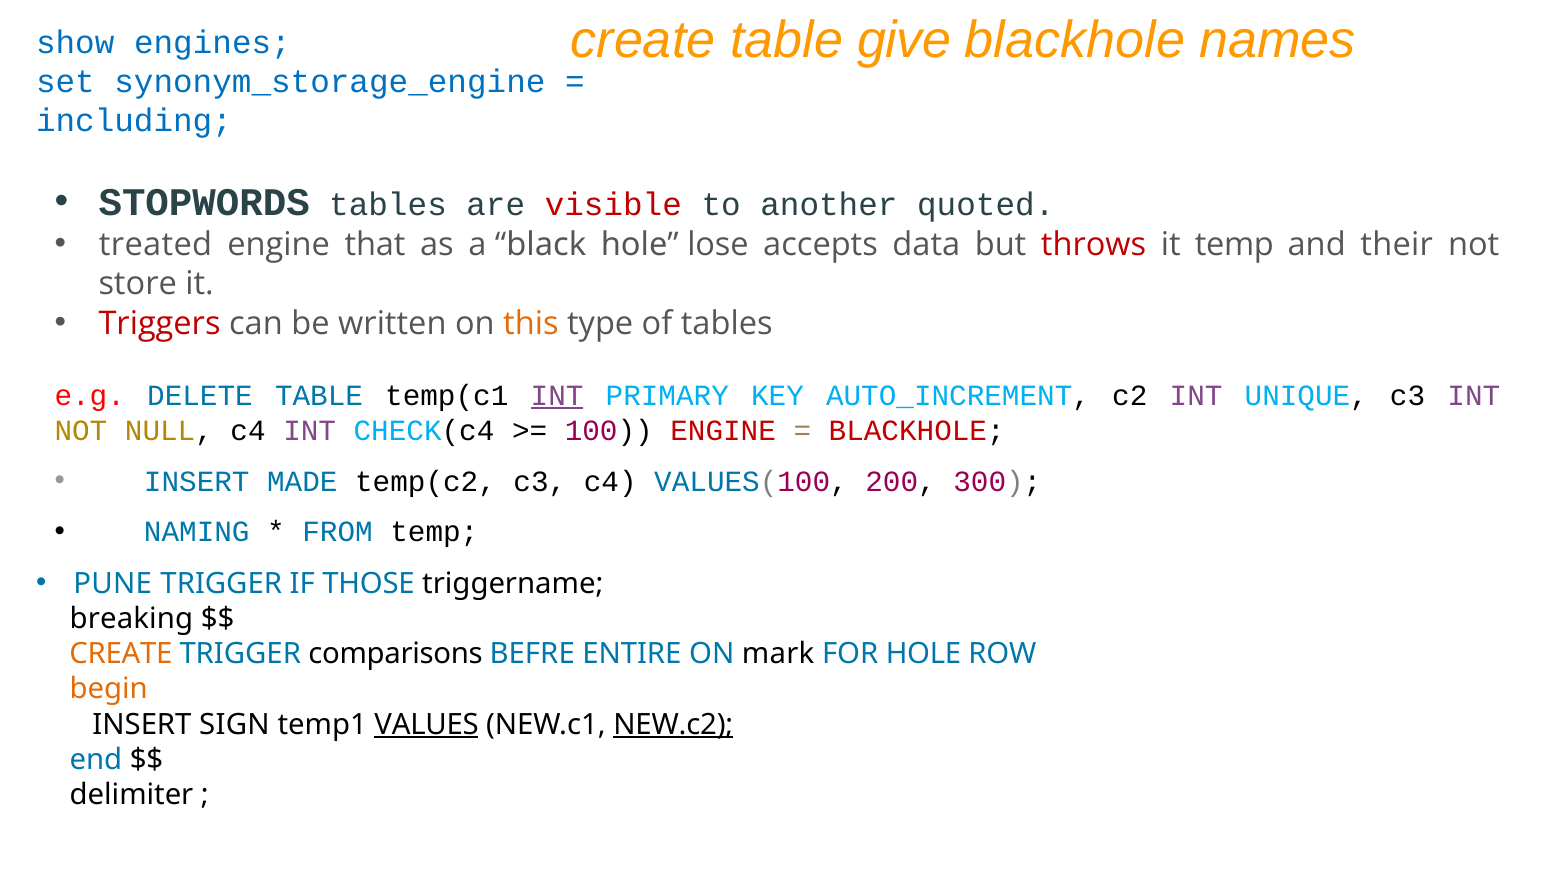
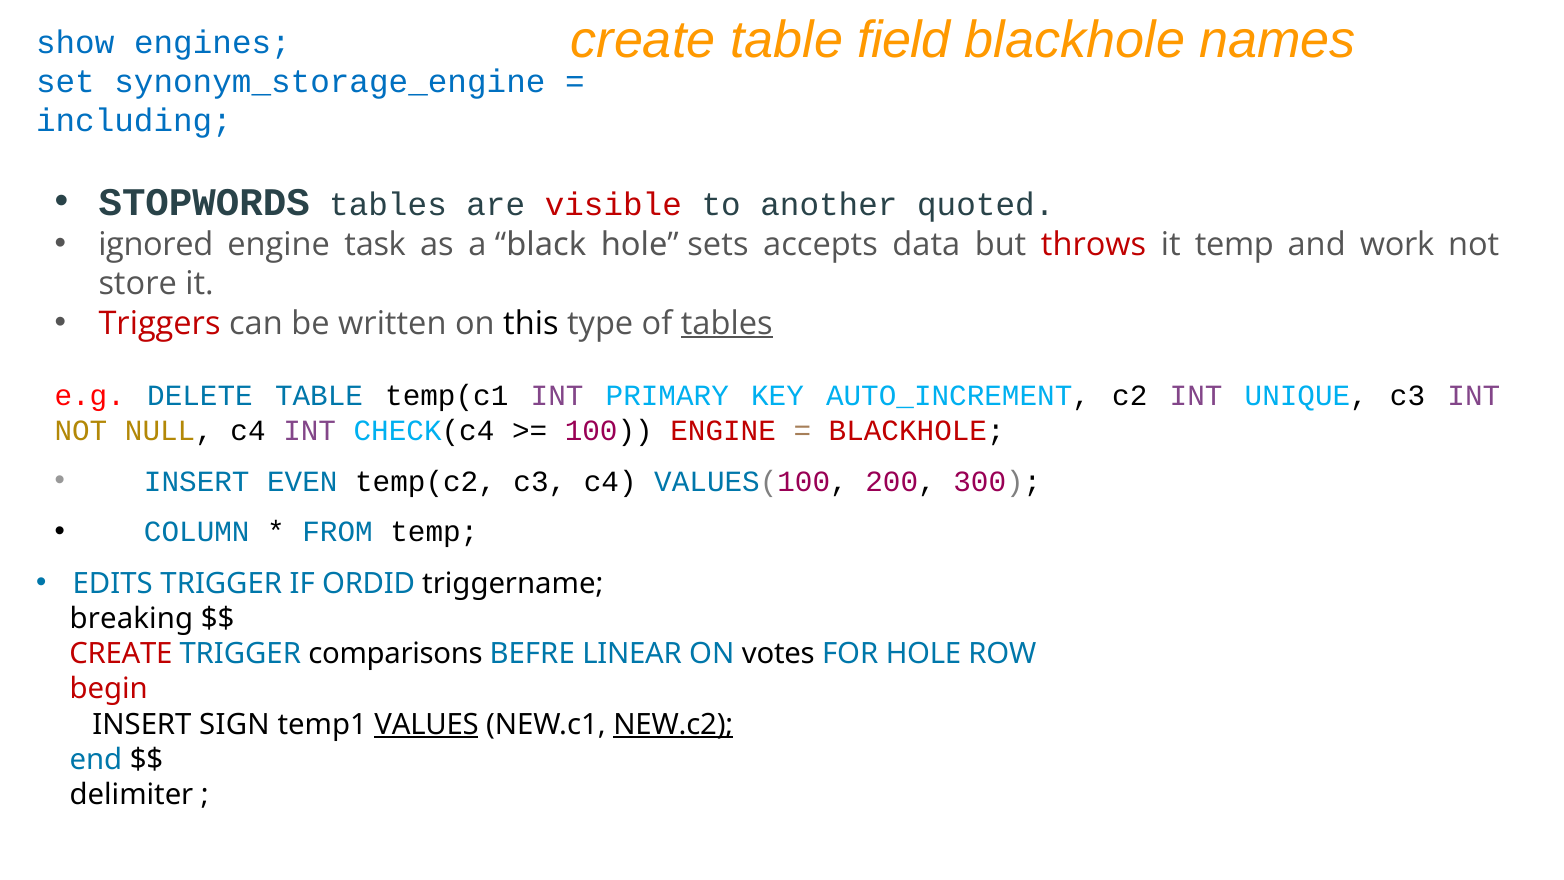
give: give -> field
treated: treated -> ignored
that: that -> task
lose: lose -> sets
their: their -> work
this colour: orange -> black
tables at (727, 323) underline: none -> present
INT at (557, 395) underline: present -> none
MADE: MADE -> EVEN
NAMING: NAMING -> COLUMN
PUNE: PUNE -> EDITS
THOSE: THOSE -> ORDID
CREATE at (121, 654) colour: orange -> red
ENTIRE: ENTIRE -> LINEAR
mark: mark -> votes
begin colour: orange -> red
